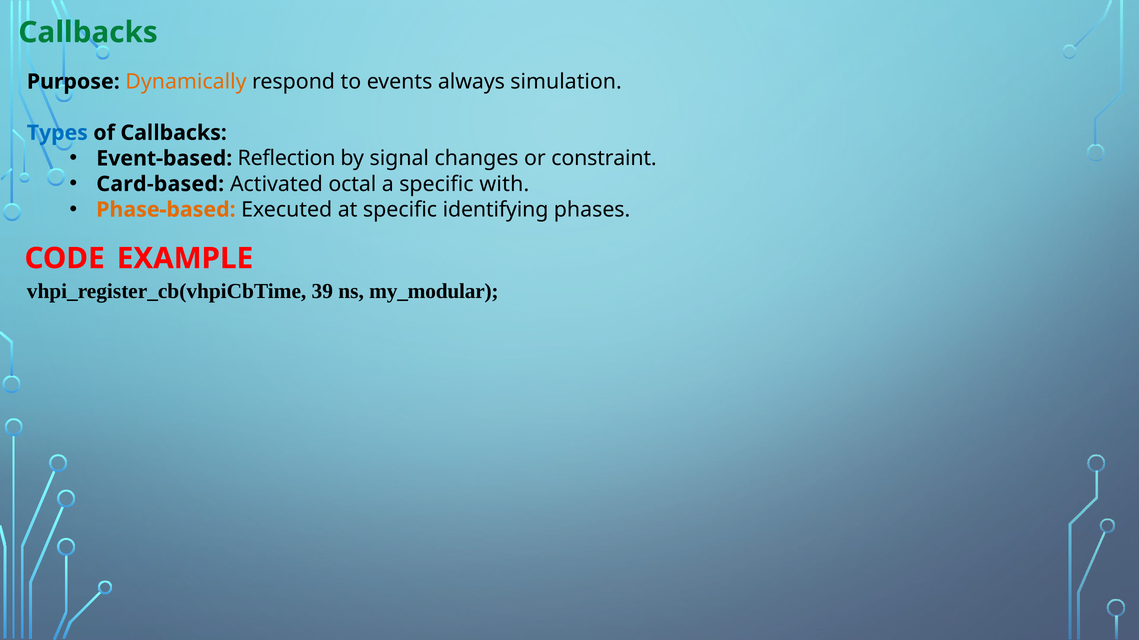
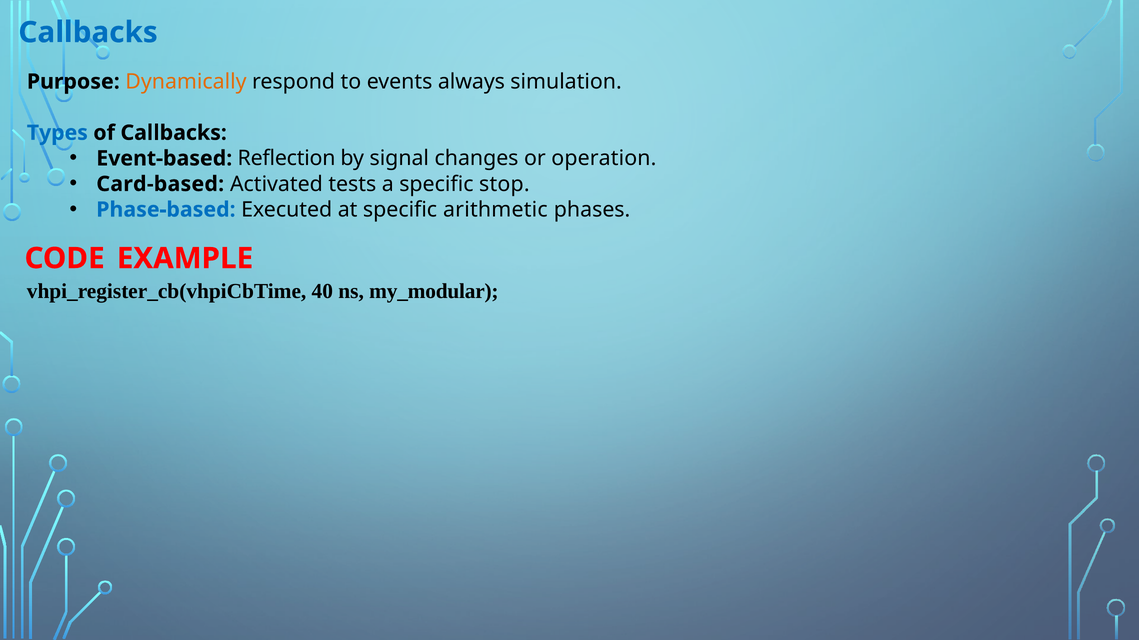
Callbacks at (88, 32) colour: green -> blue
constraint: constraint -> operation
octal: octal -> tests
with: with -> stop
Phase-based colour: orange -> blue
identifying: identifying -> arithmetic
39: 39 -> 40
